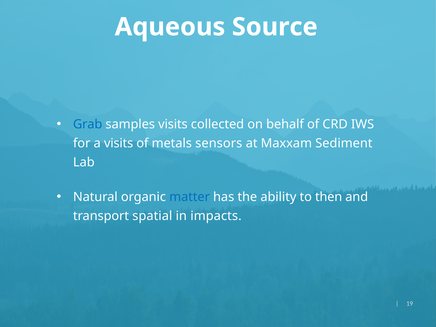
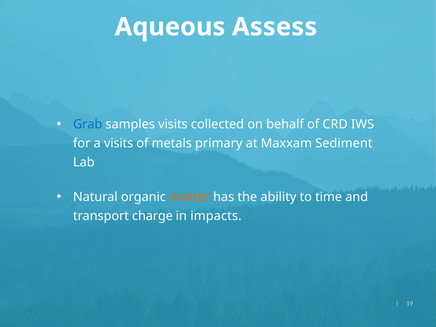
Source: Source -> Assess
sensors: sensors -> primary
matter colour: blue -> orange
then: then -> time
spatial: spatial -> charge
